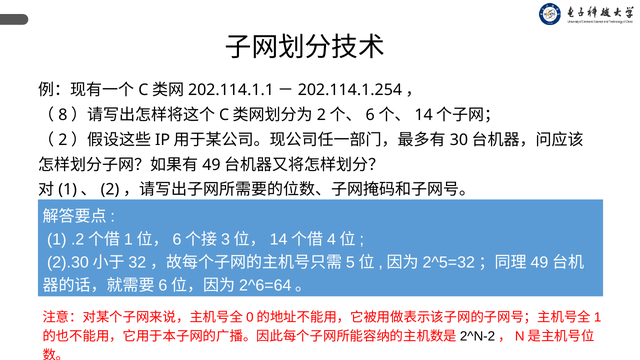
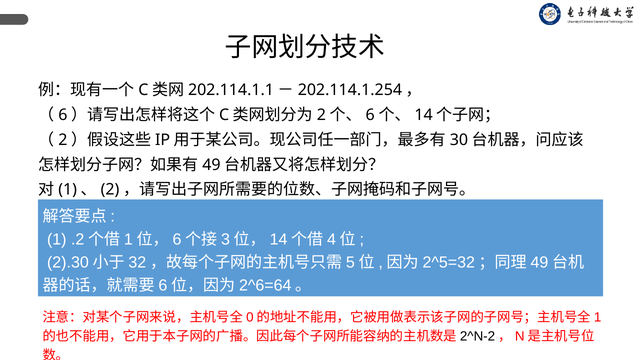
8 at (63, 115): 8 -> 6
